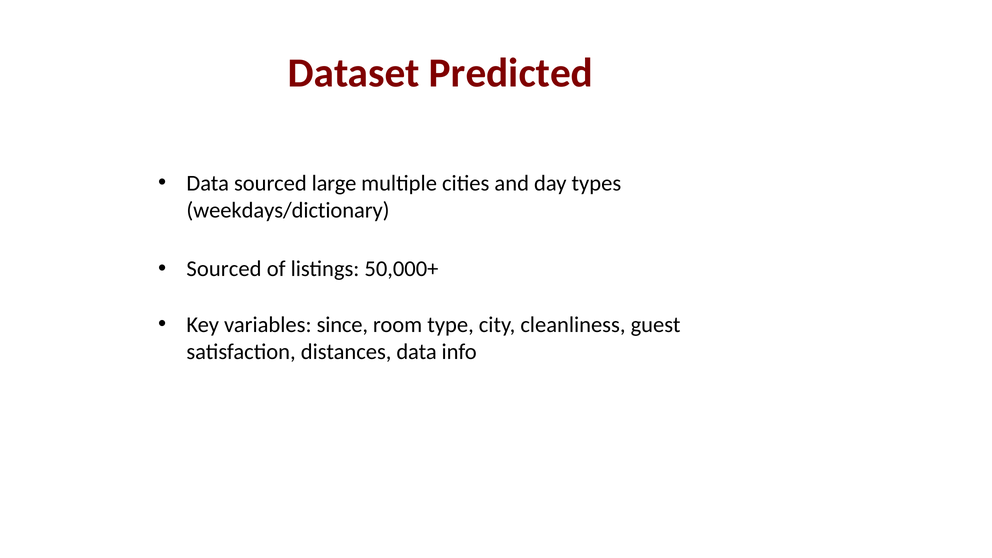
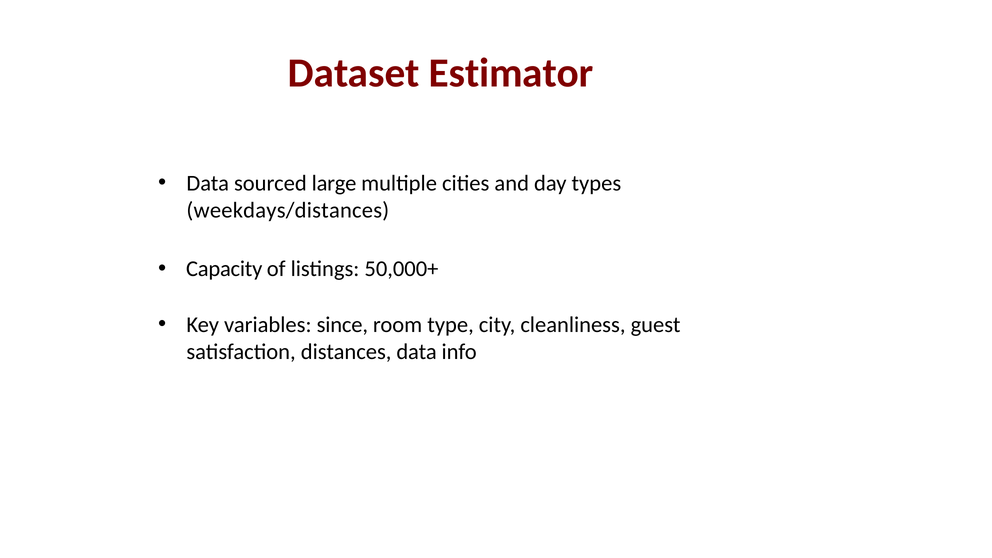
Predicted: Predicted -> Estimator
weekdays/dictionary: weekdays/dictionary -> weekdays/distances
Sourced at (224, 269): Sourced -> Capacity
